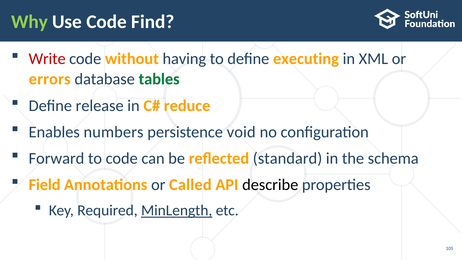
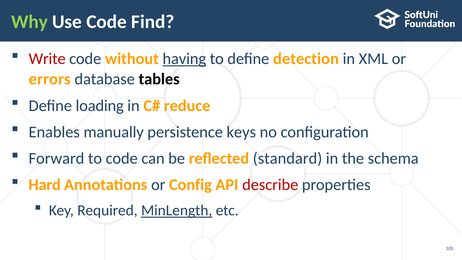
having underline: none -> present
executing: executing -> detection
tables colour: green -> black
release: release -> loading
numbers: numbers -> manually
void: void -> keys
Field: Field -> Hard
Called: Called -> Config
describe colour: black -> red
